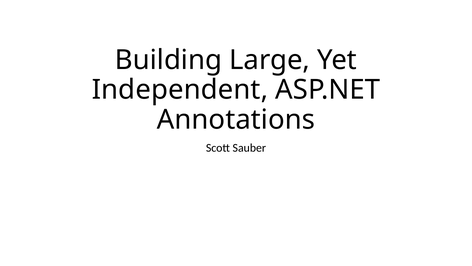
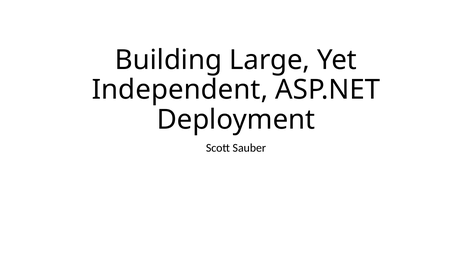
Annotations: Annotations -> Deployment
